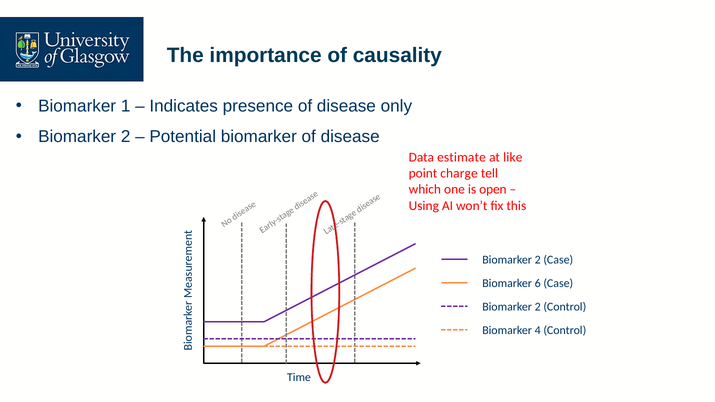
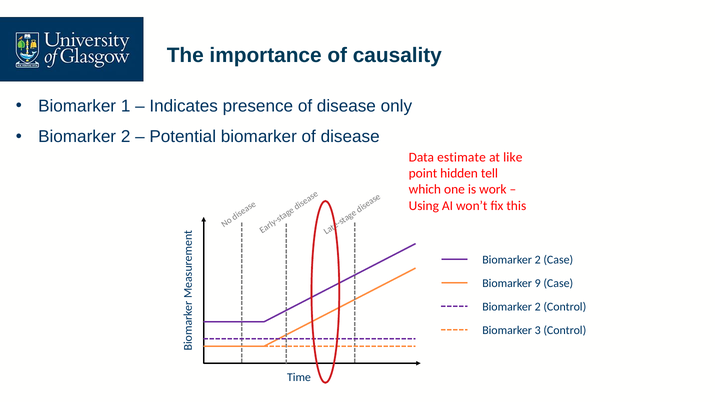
charge: charge -> hidden
open: open -> work
6: 6 -> 9
4: 4 -> 3
